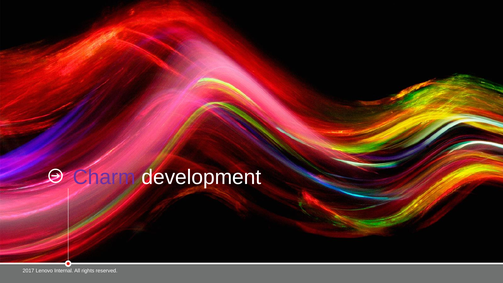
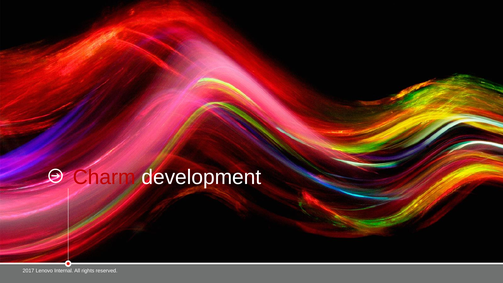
Charm colour: purple -> red
